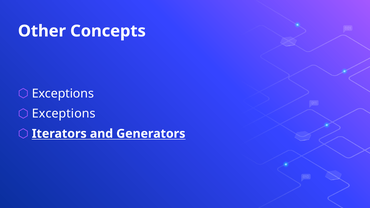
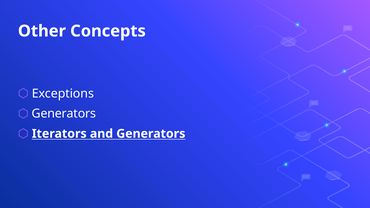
Exceptions at (64, 114): Exceptions -> Generators
